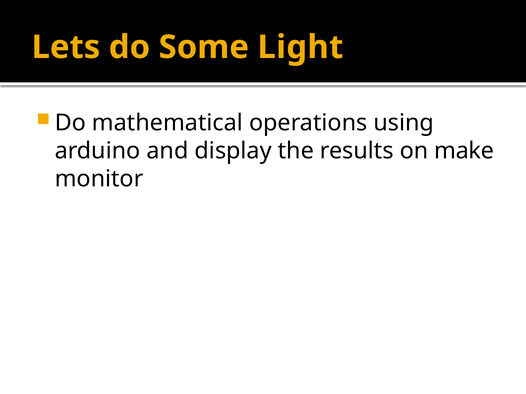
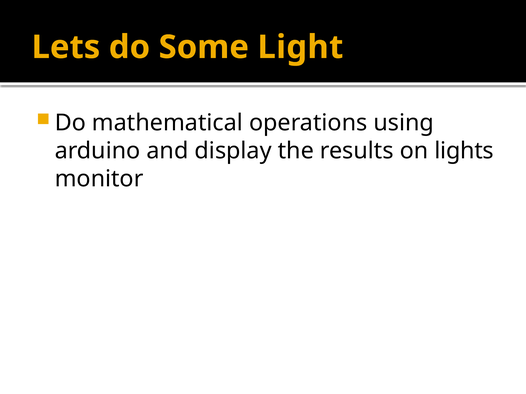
make: make -> lights
